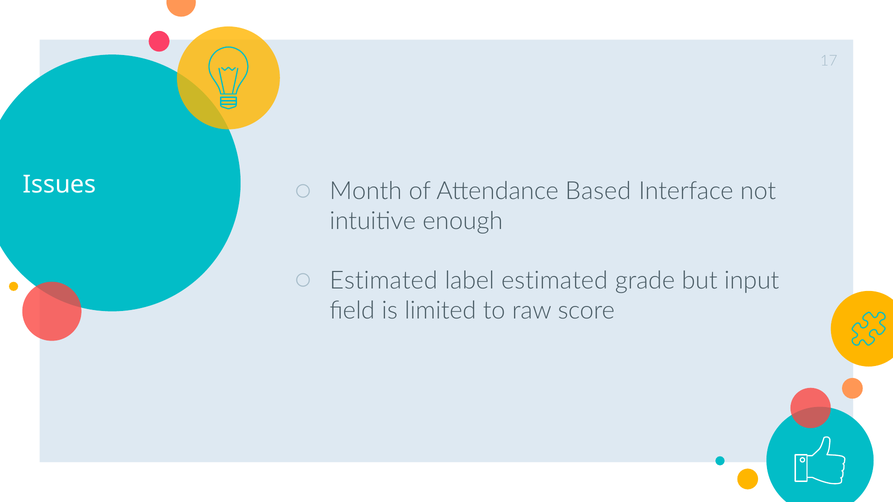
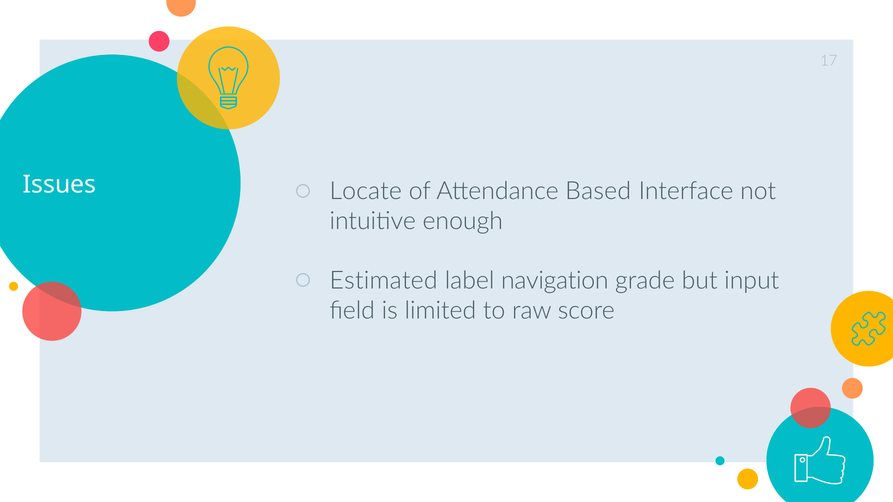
Month: Month -> Locate
label estimated: estimated -> navigation
